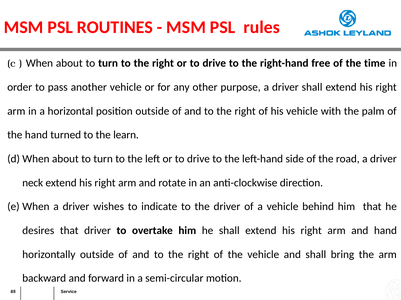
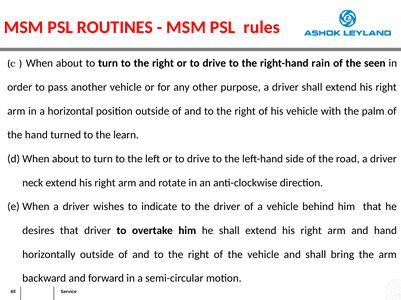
free: free -> rain
time: time -> seen
